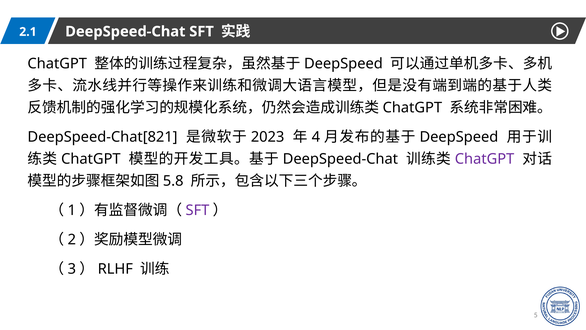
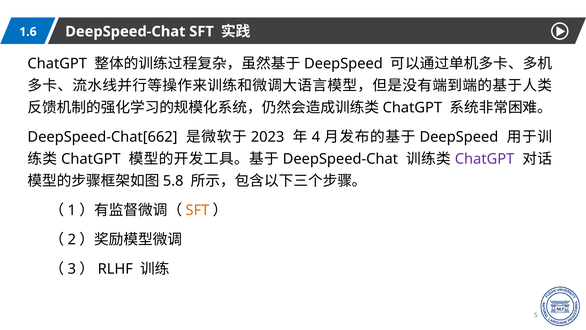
2.1: 2.1 -> 1.6
DeepSpeed-Chat[821: DeepSpeed-Chat[821 -> DeepSpeed-Chat[662
SFT at (197, 210) colour: purple -> orange
